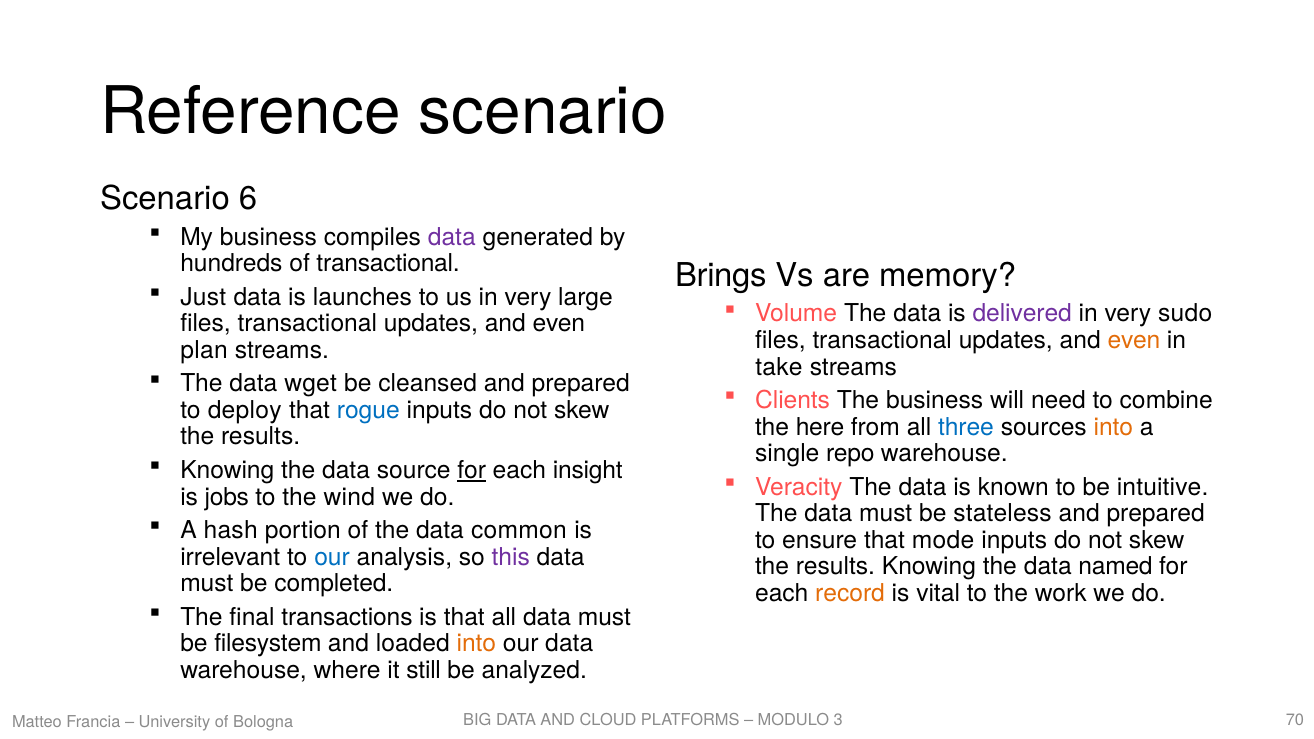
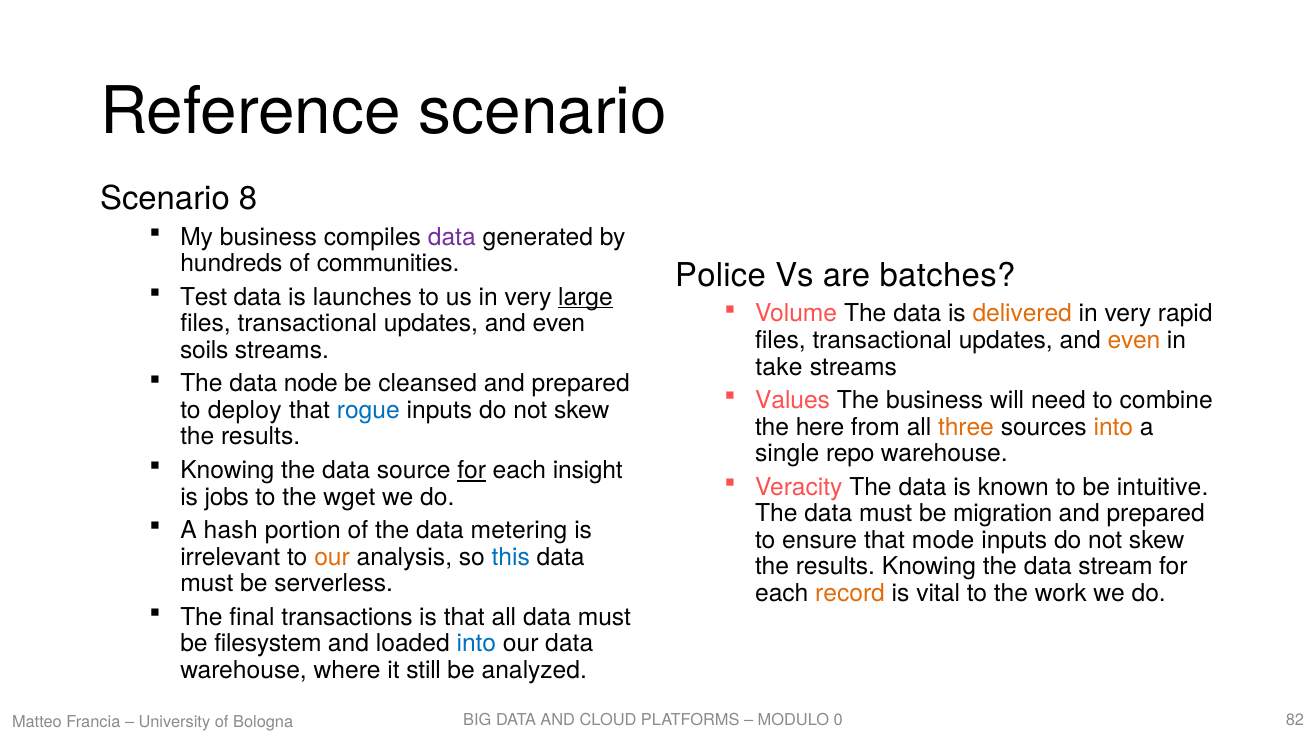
6: 6 -> 8
of transactional: transactional -> communities
Brings: Brings -> Police
memory: memory -> batches
Just: Just -> Test
large underline: none -> present
delivered colour: purple -> orange
sudo: sudo -> rapid
plan: plan -> soils
wget: wget -> node
Clients: Clients -> Values
three colour: blue -> orange
wind: wind -> wget
stateless: stateless -> migration
common: common -> metering
our at (332, 557) colour: blue -> orange
this colour: purple -> blue
named: named -> stream
completed: completed -> serverless
into at (476, 644) colour: orange -> blue
3: 3 -> 0
70: 70 -> 82
